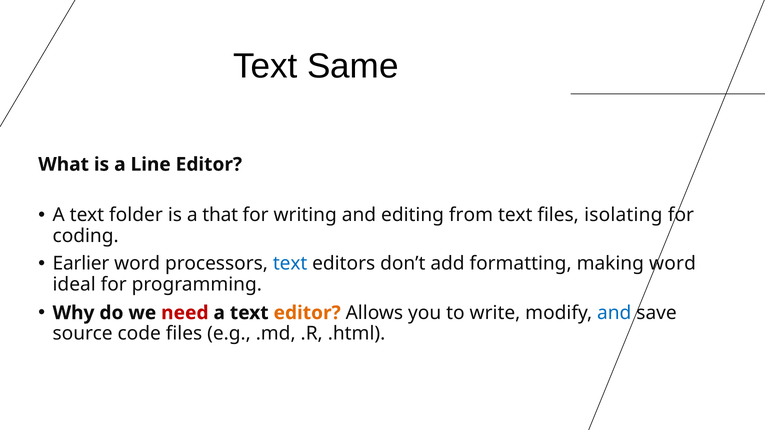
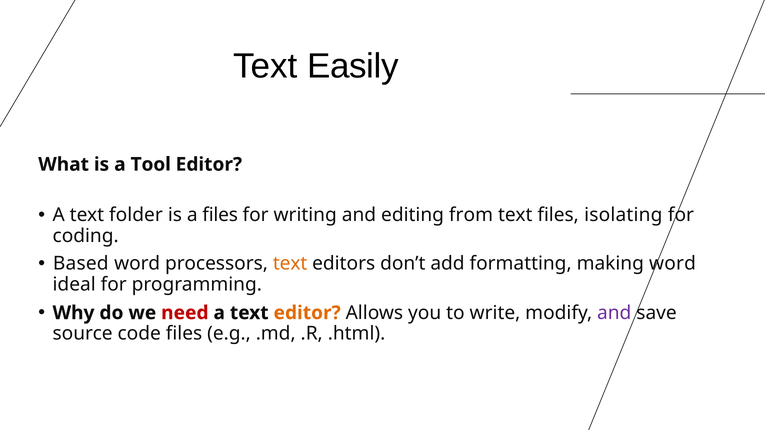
Same: Same -> Easily
Line: Line -> Tool
a that: that -> files
Earlier: Earlier -> Based
text at (290, 264) colour: blue -> orange
and at (614, 313) colour: blue -> purple
